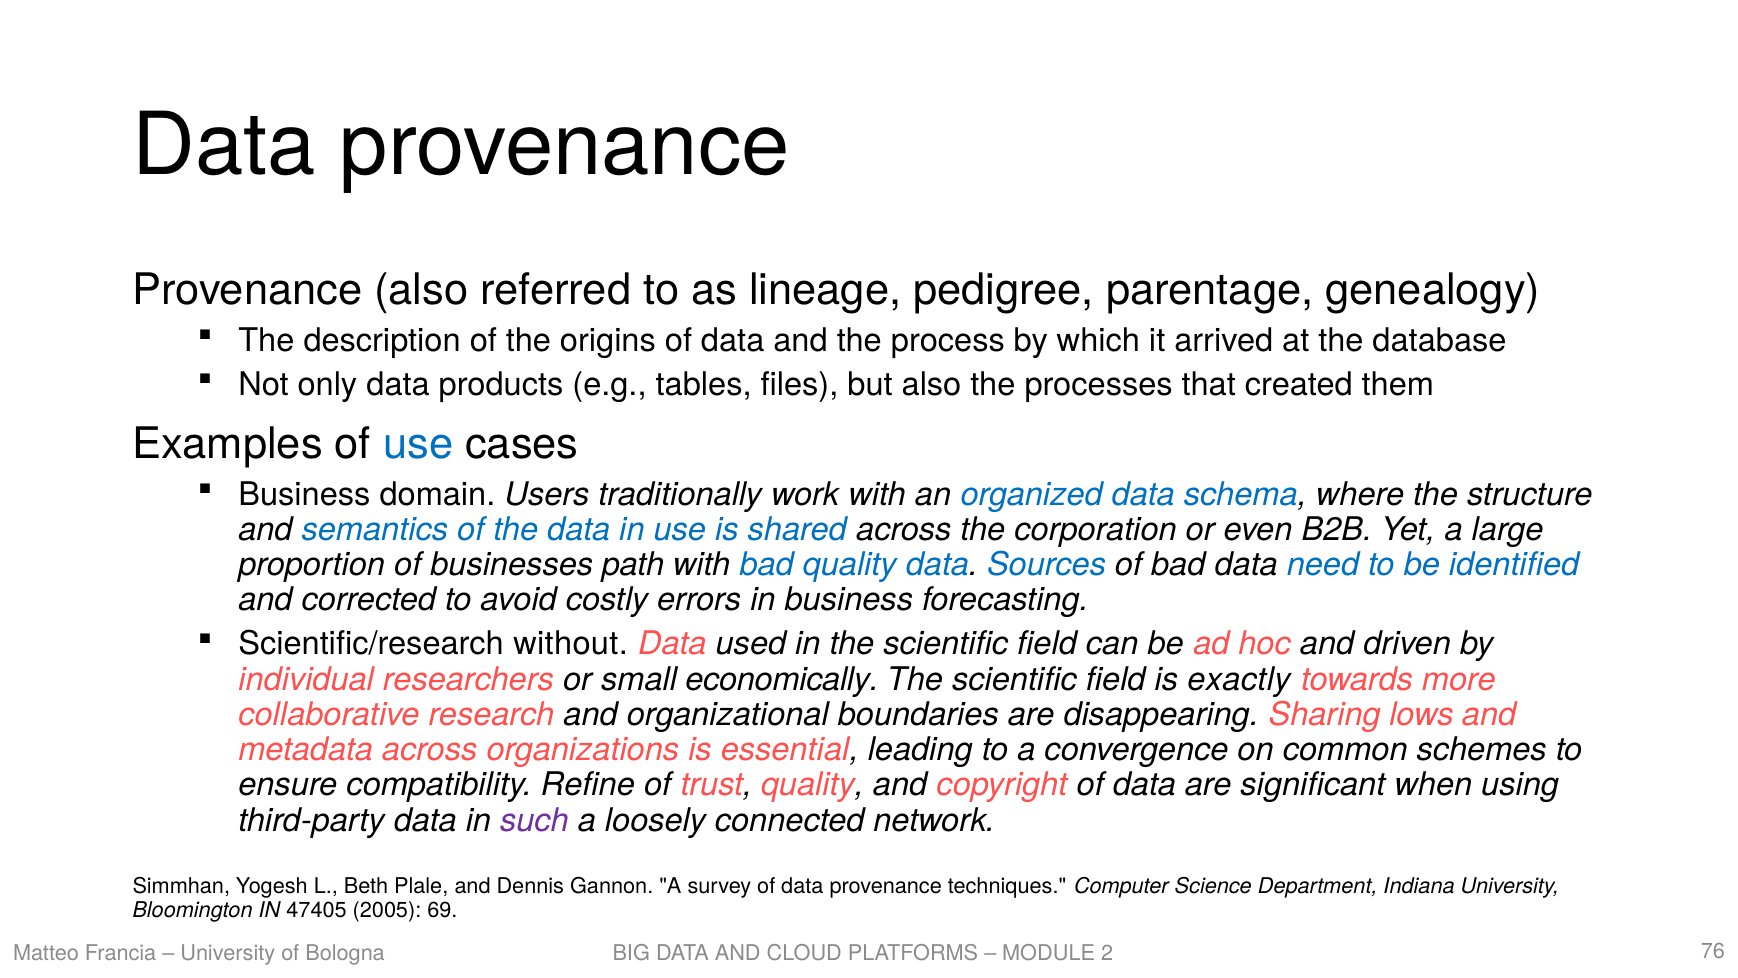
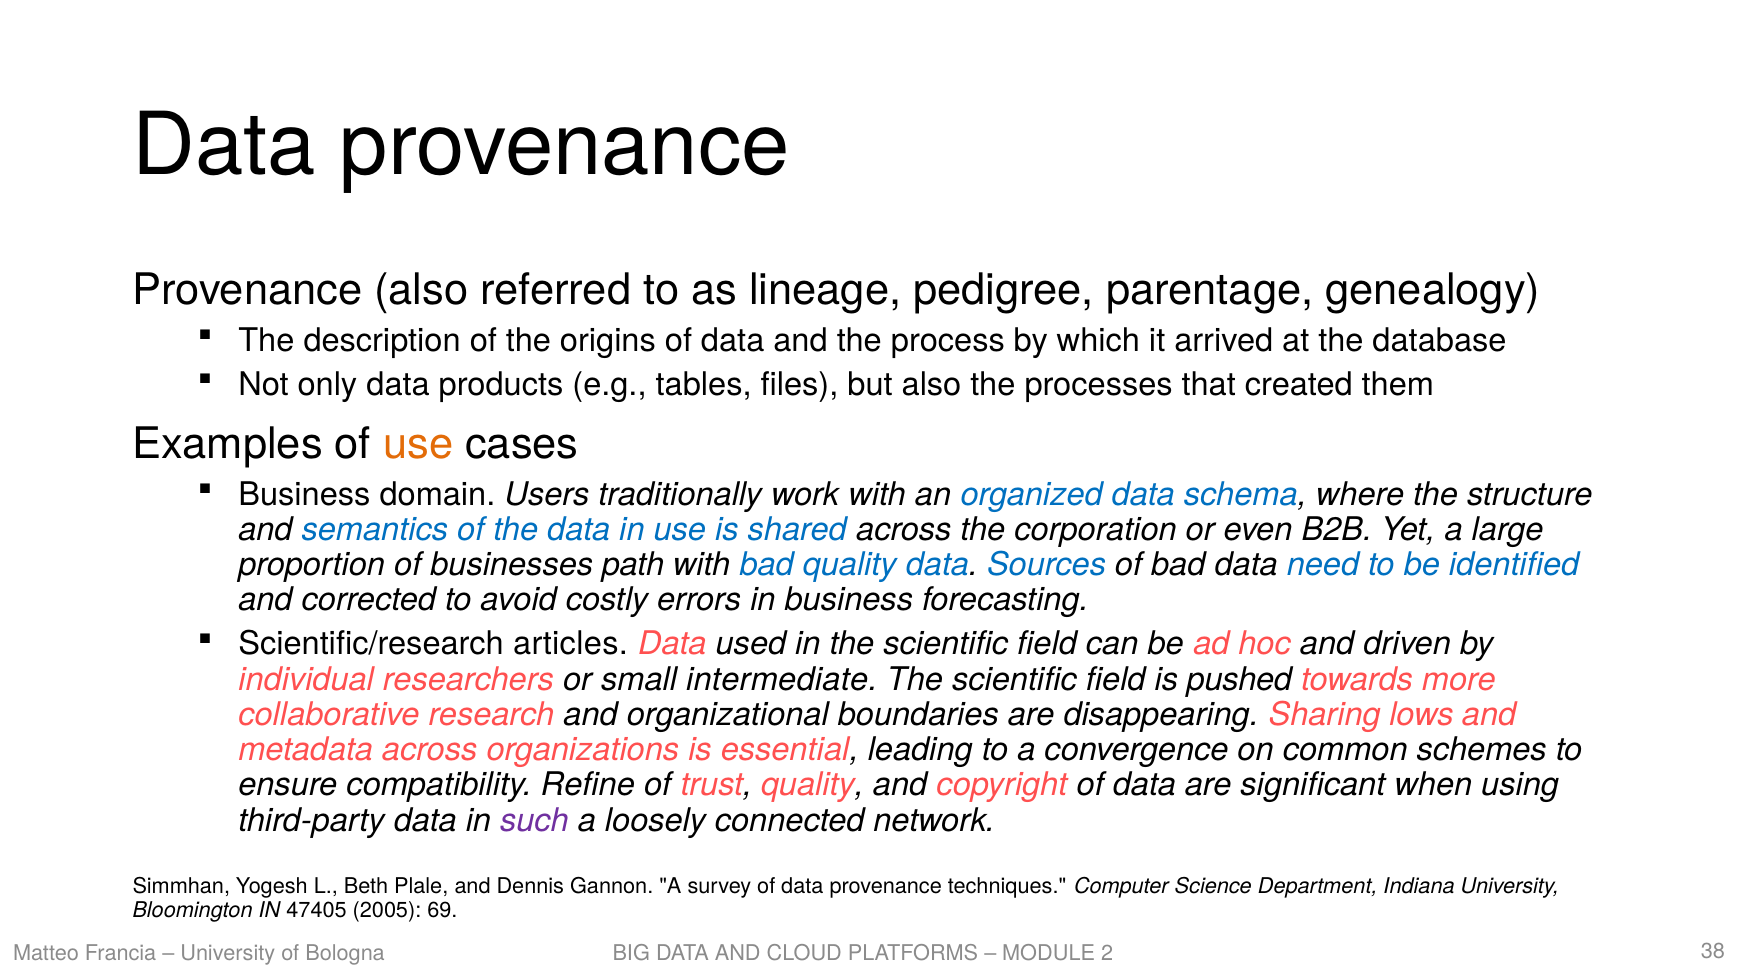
use at (418, 444) colour: blue -> orange
without: without -> articles
economically: economically -> intermediate
exactly: exactly -> pushed
76: 76 -> 38
